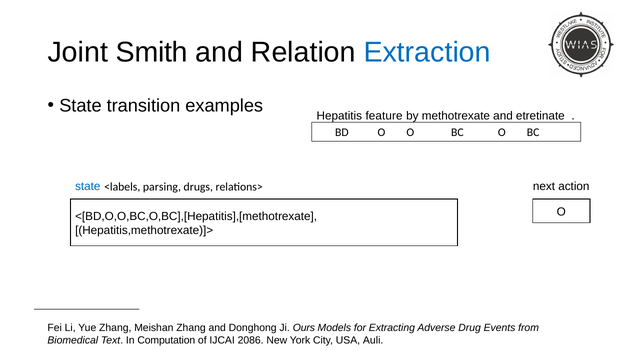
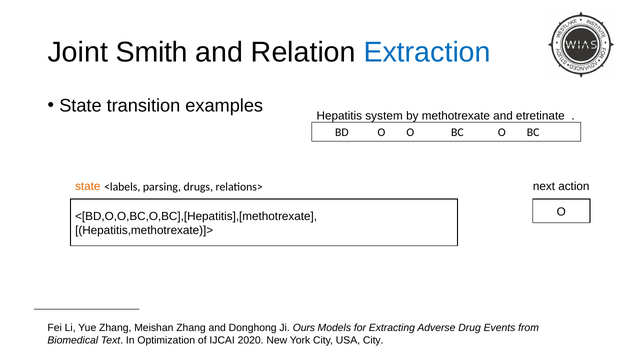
feature: feature -> system
state at (88, 187) colour: blue -> orange
Computation: Computation -> Optimization
2086: 2086 -> 2020
USA Auli: Auli -> City
